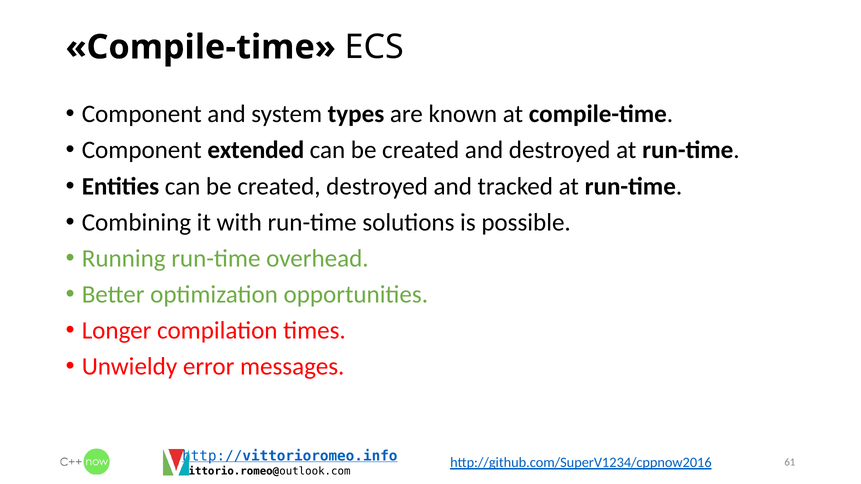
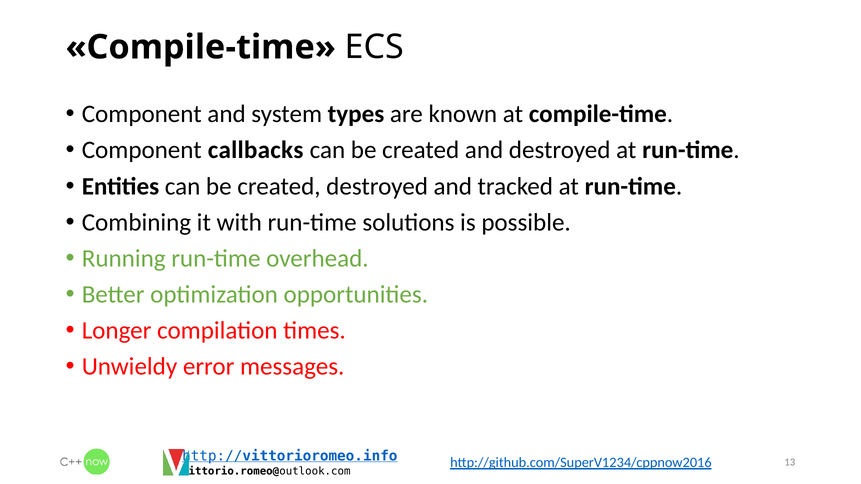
extended: extended -> callbacks
61: 61 -> 13
